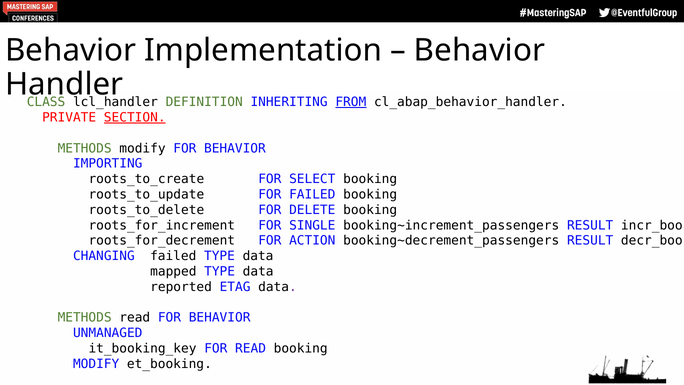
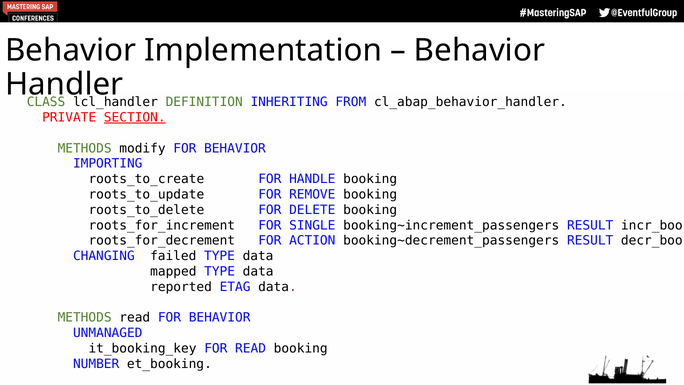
FROM underline: present -> none
SELECT: SELECT -> HANDLE
FOR FAILED: FAILED -> REMOVE
MODIFY at (96, 364): MODIFY -> NUMBER
